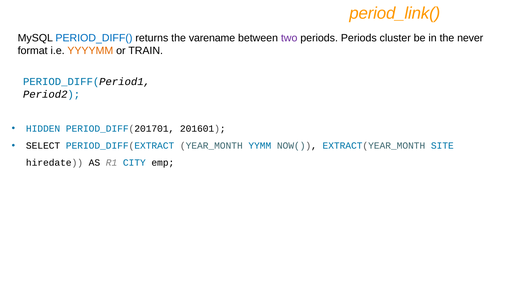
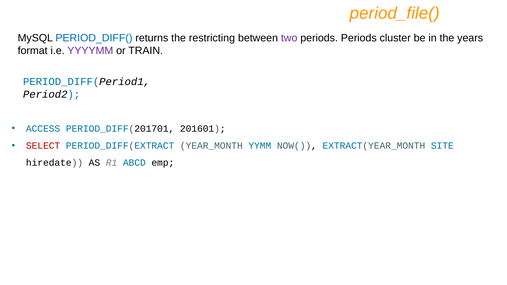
period_link(: period_link( -> period_file(
varename: varename -> restricting
never: never -> years
YYYYMM colour: orange -> purple
HIDDEN: HIDDEN -> ACCESS
SELECT colour: black -> red
CITY: CITY -> ABCD
